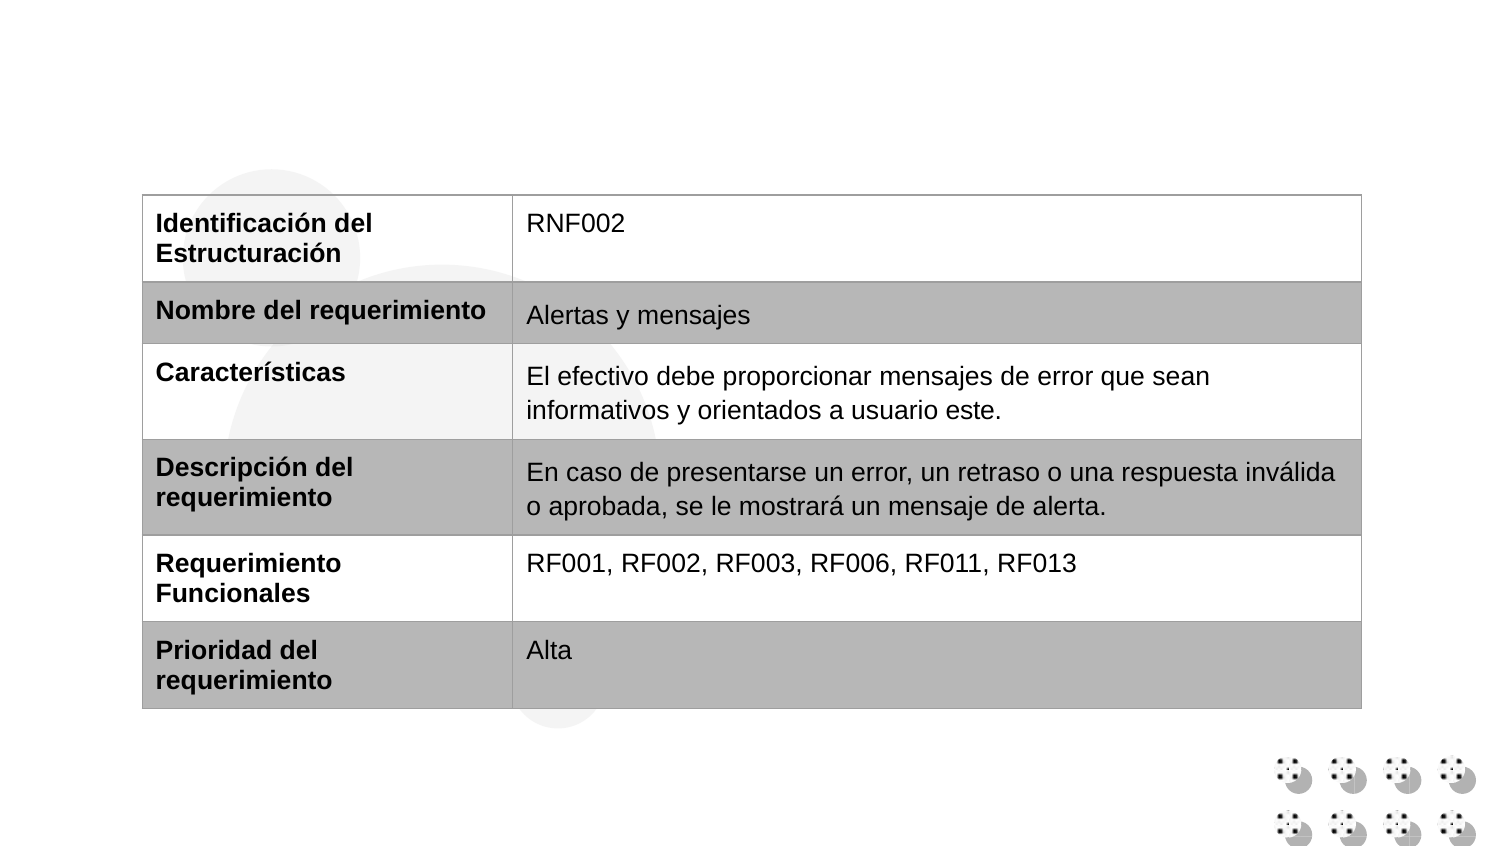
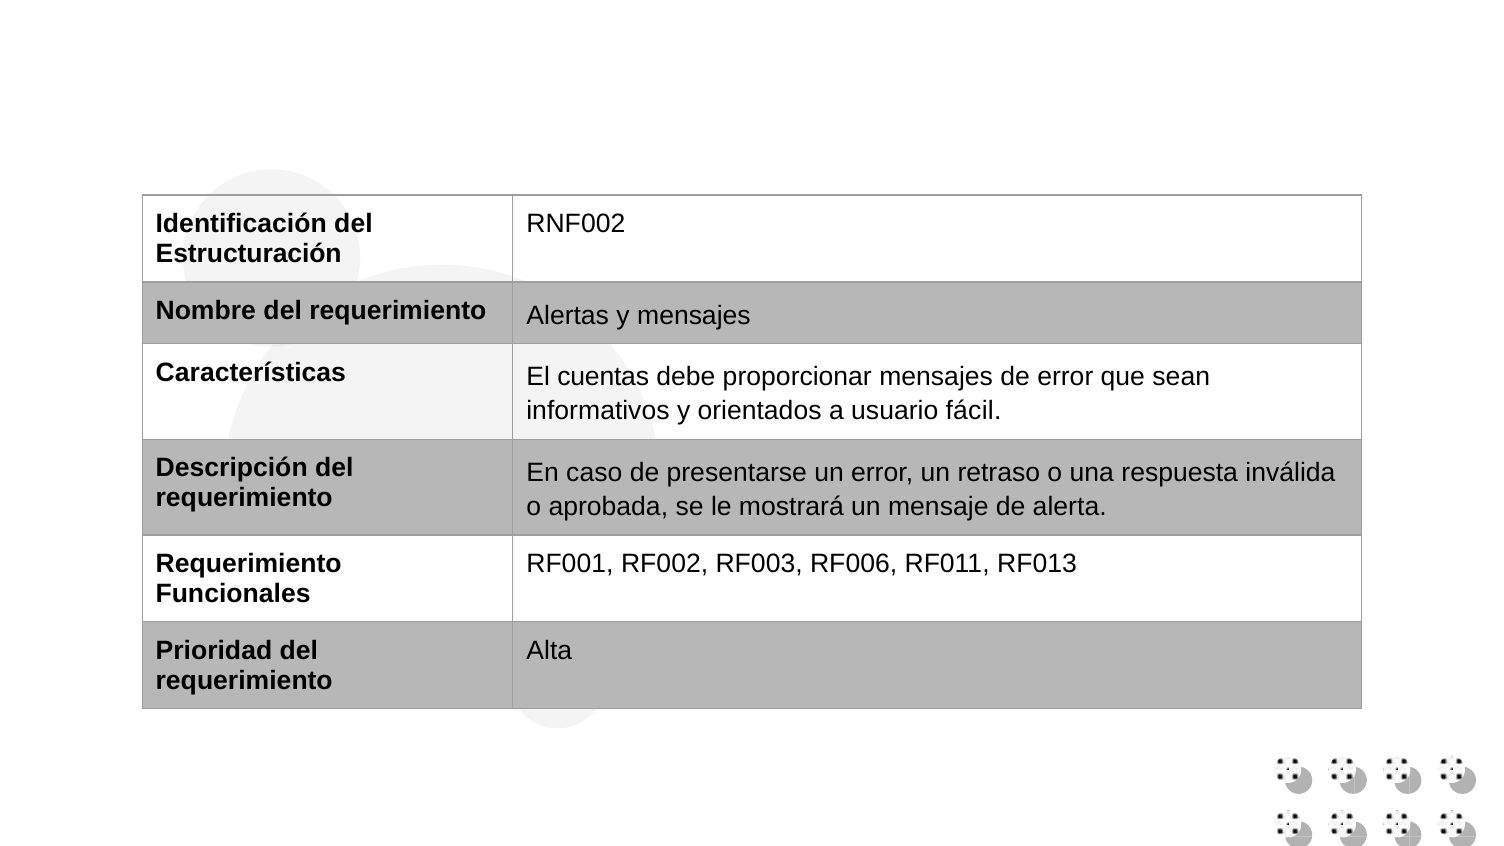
efectivo: efectivo -> cuentas
este: este -> fácil
